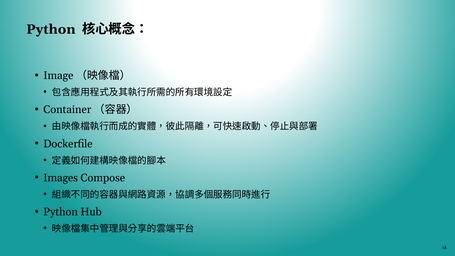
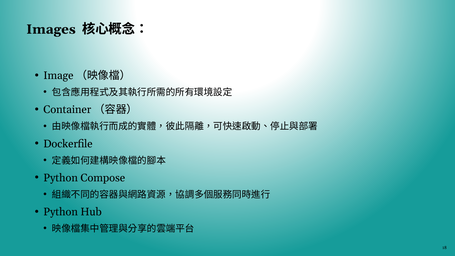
Python at (51, 29): Python -> Images
Images at (61, 178): Images -> Python
